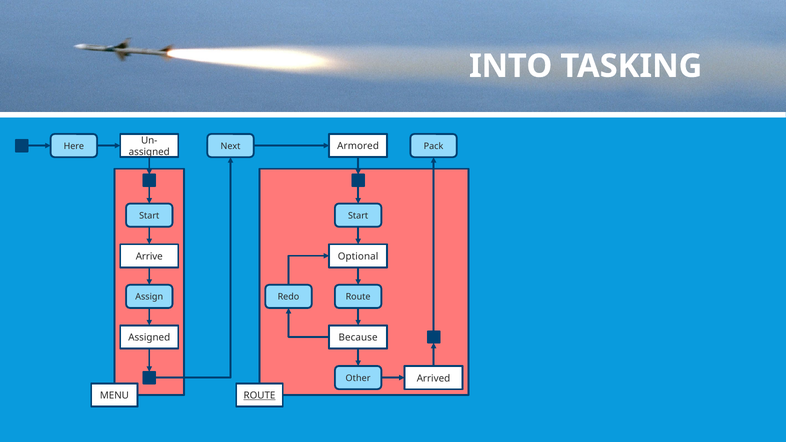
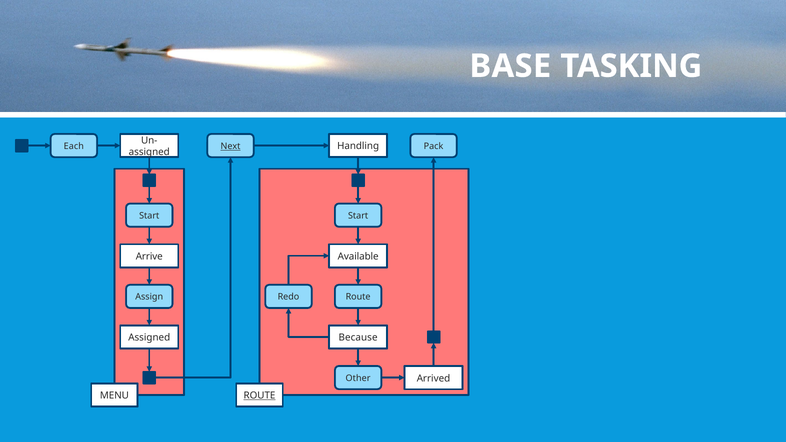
INTO: INTO -> BASE
Armored: Armored -> Handling
Here: Here -> Each
Next underline: none -> present
Optional: Optional -> Available
